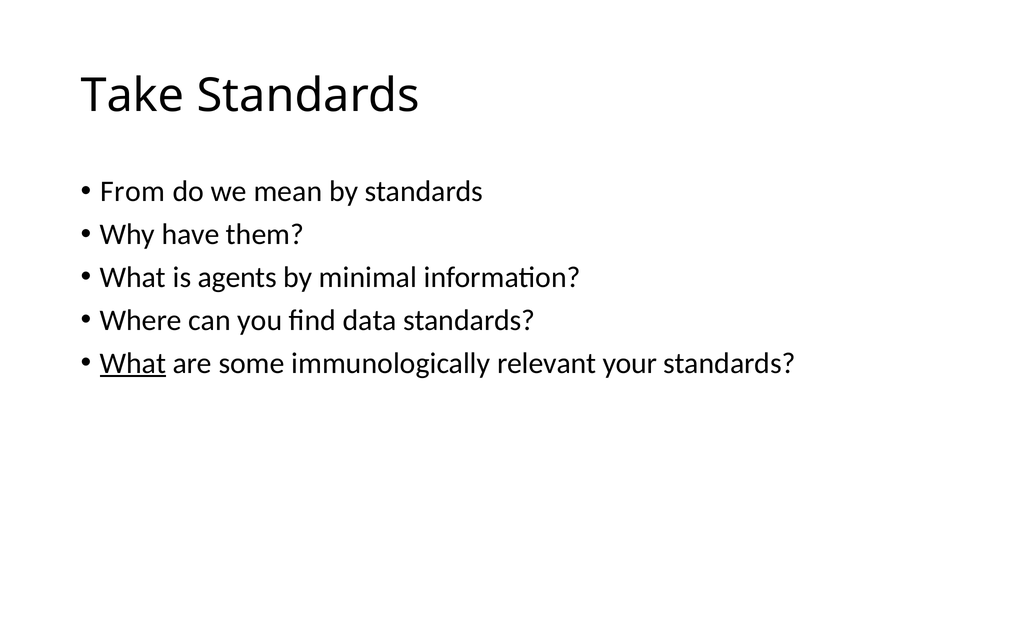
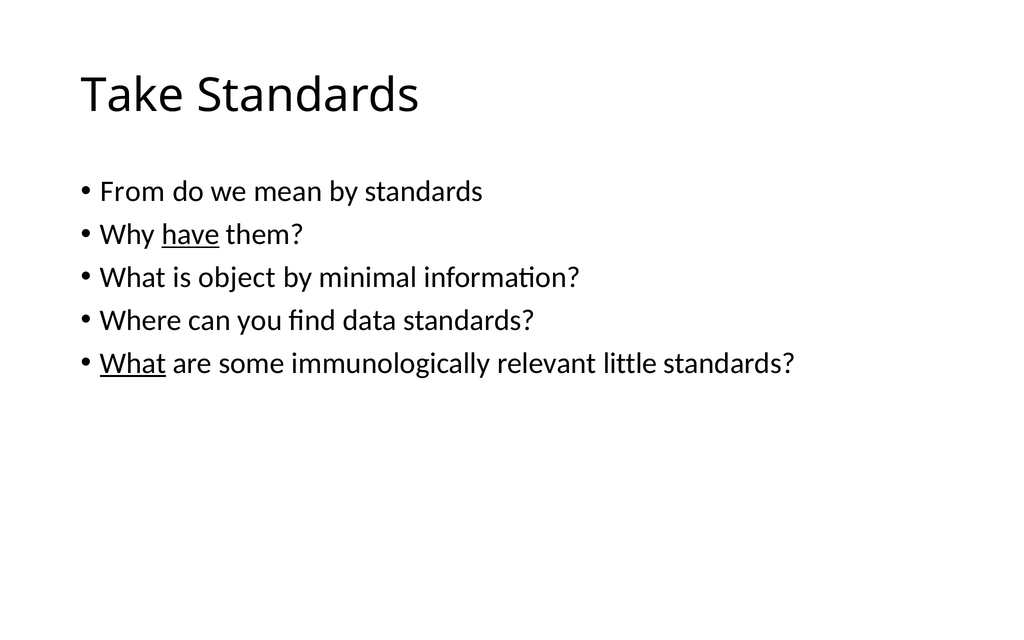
have underline: none -> present
agents: agents -> object
your: your -> little
